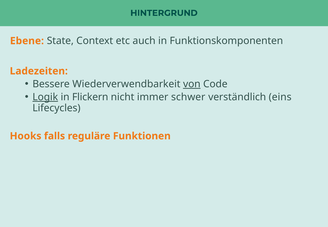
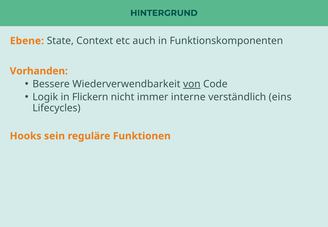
Ladezeiten: Ladezeiten -> Vorhanden
Logik underline: present -> none
schwer: schwer -> interne
falls: falls -> sein
